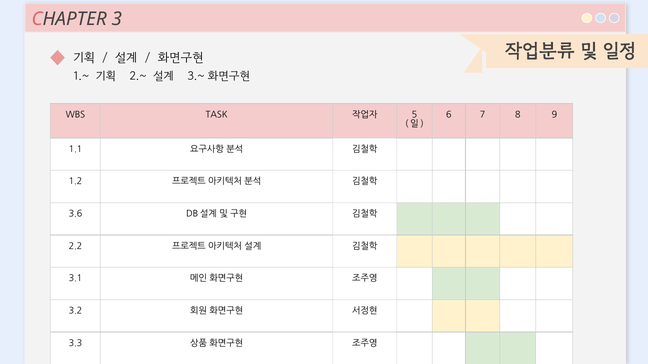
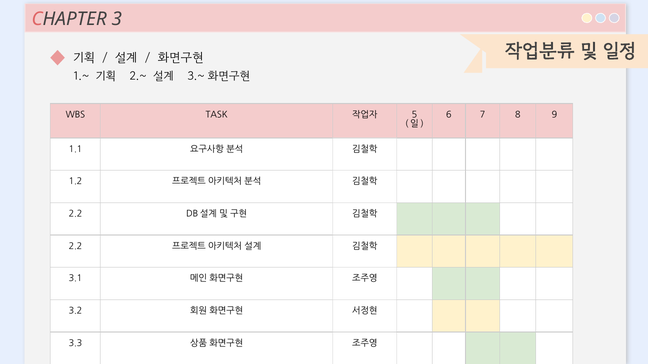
3.6 at (75, 214): 3.6 -> 2.2
